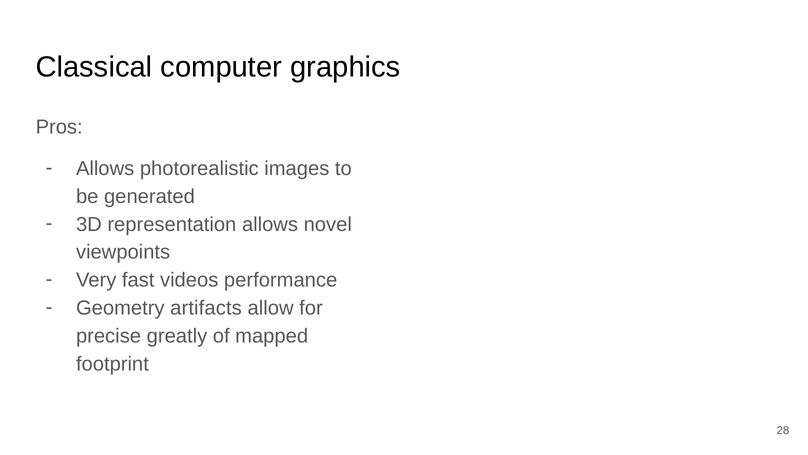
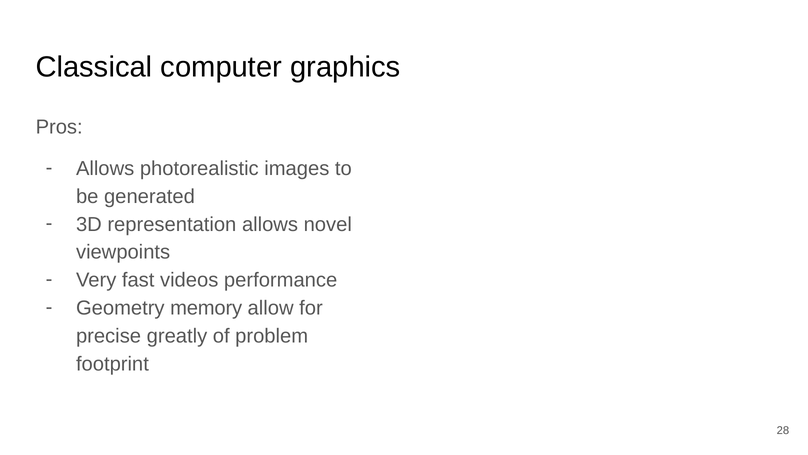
artifacts: artifacts -> memory
mapped: mapped -> problem
